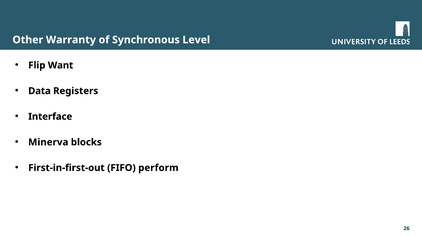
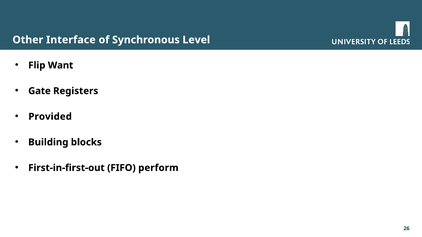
Warranty: Warranty -> Interface
Data: Data -> Gate
Interface: Interface -> Provided
Minerva: Minerva -> Building
